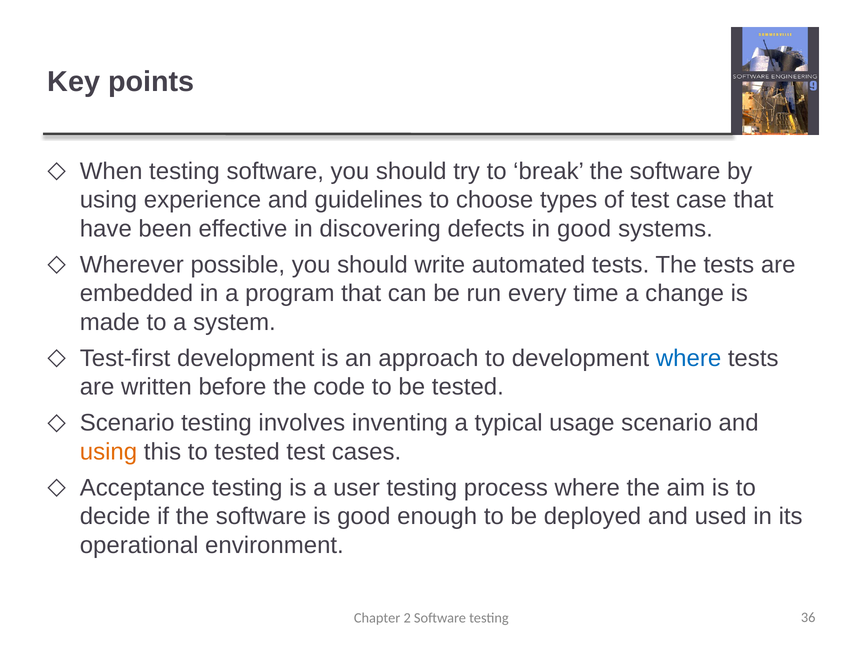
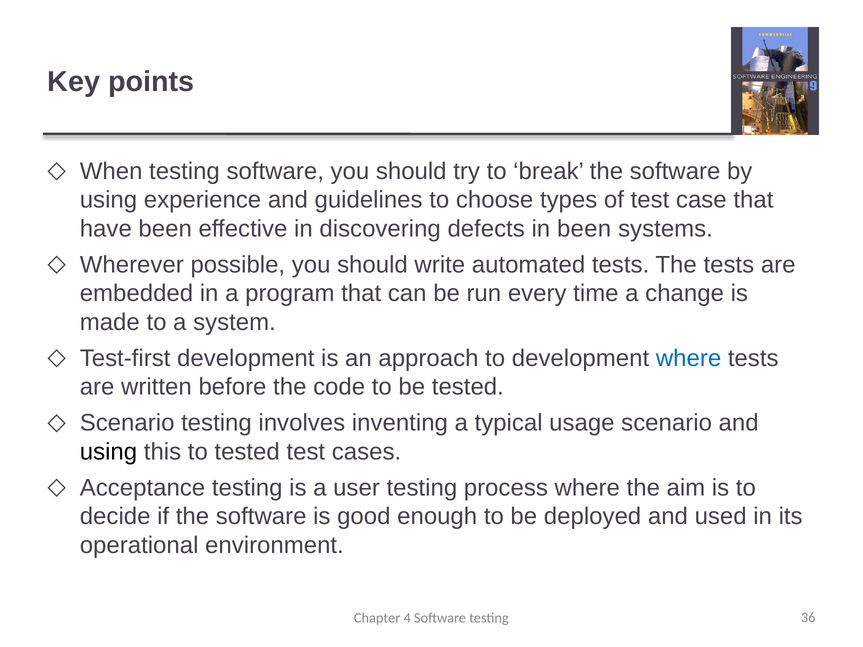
in good: good -> been
using at (109, 452) colour: orange -> black
2: 2 -> 4
